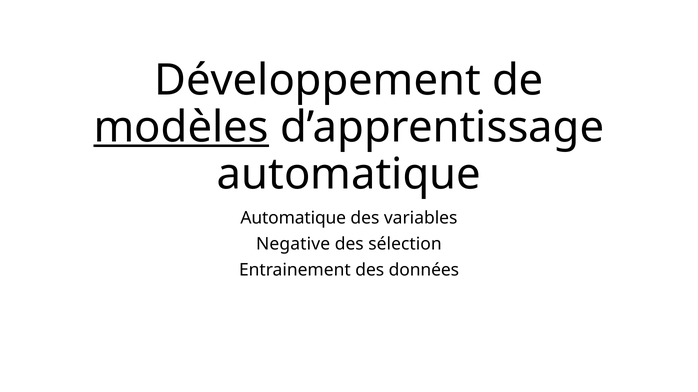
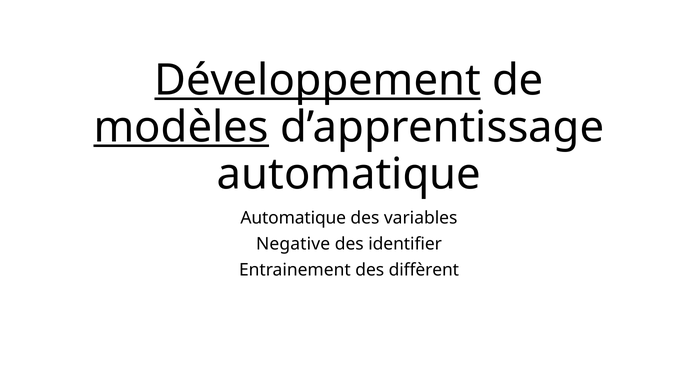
Développement underline: none -> present
sélection: sélection -> identifier
données: données -> diffèrent
